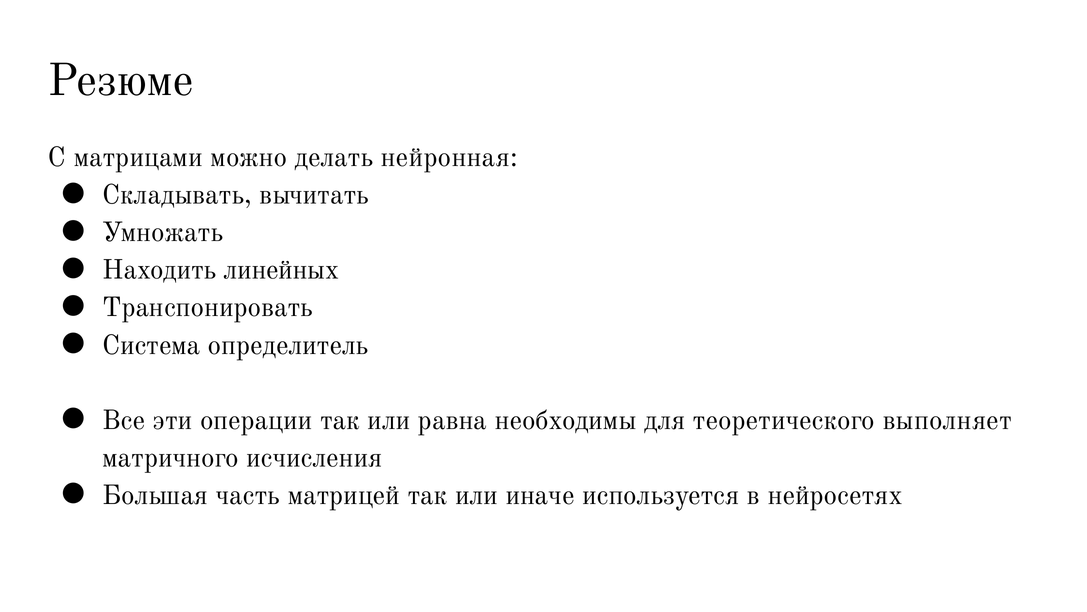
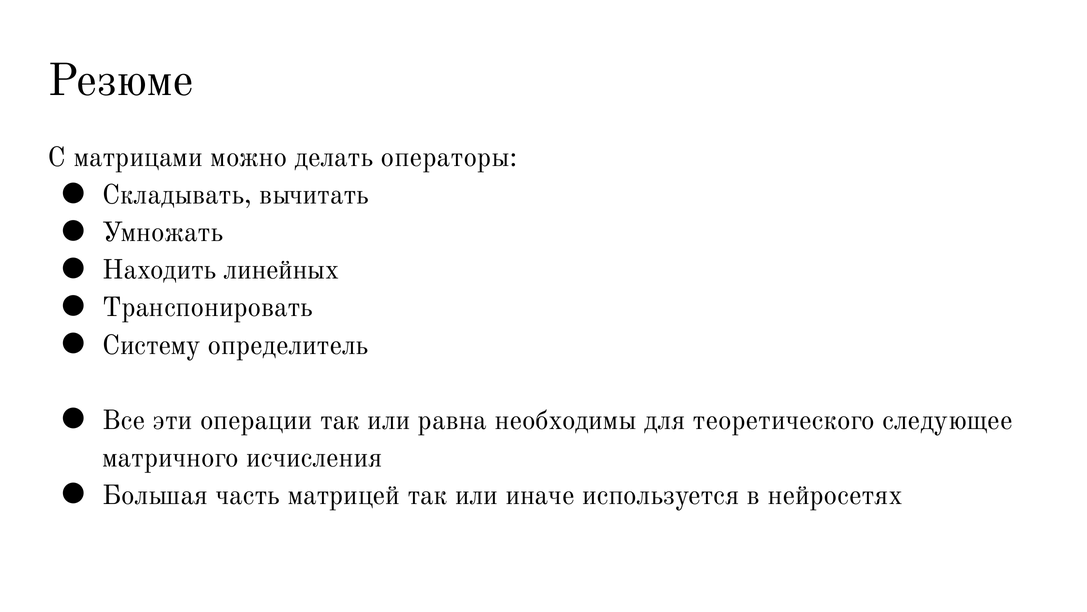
нейронная: нейронная -> операторы
Система: Система -> Систему
выполняет: выполняет -> следующее
